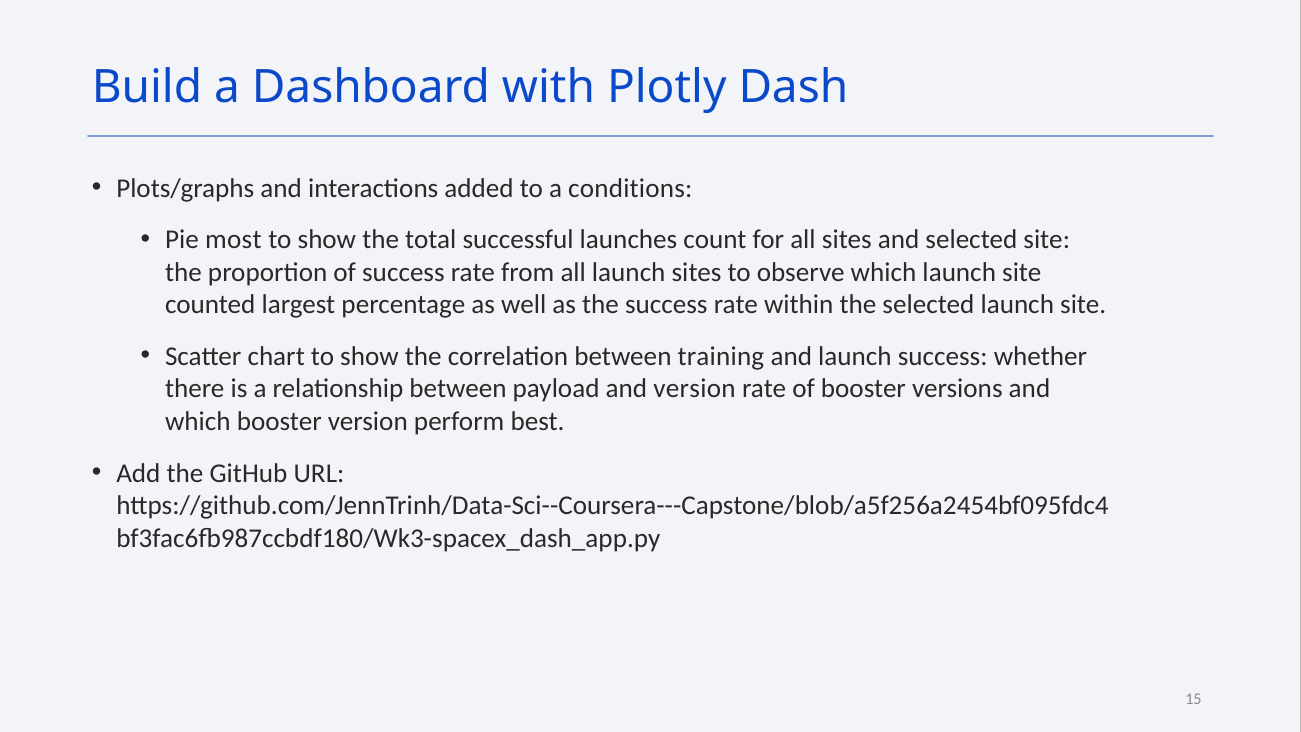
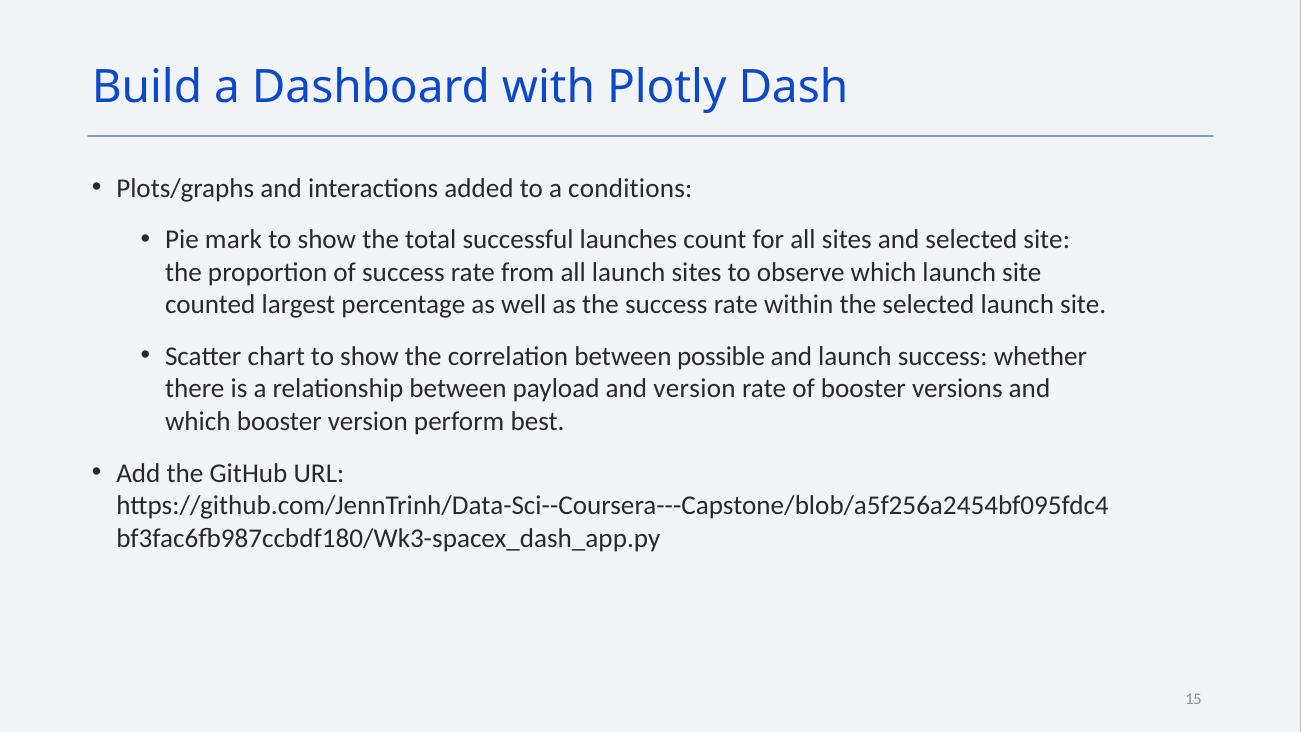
most: most -> mark
training: training -> possible
